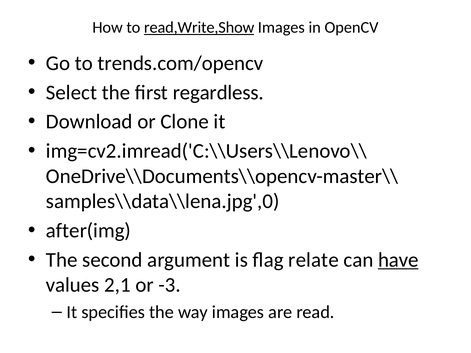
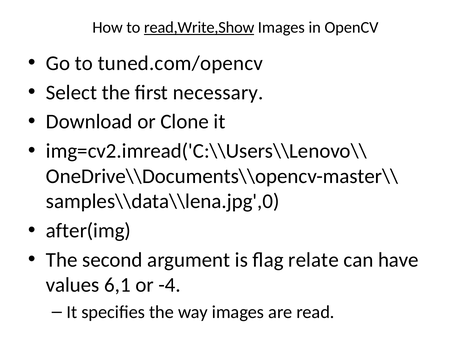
trends.com/opencv: trends.com/opencv -> tuned.com/opencv
regardless: regardless -> necessary
have underline: present -> none
2,1: 2,1 -> 6,1
-3: -3 -> -4
